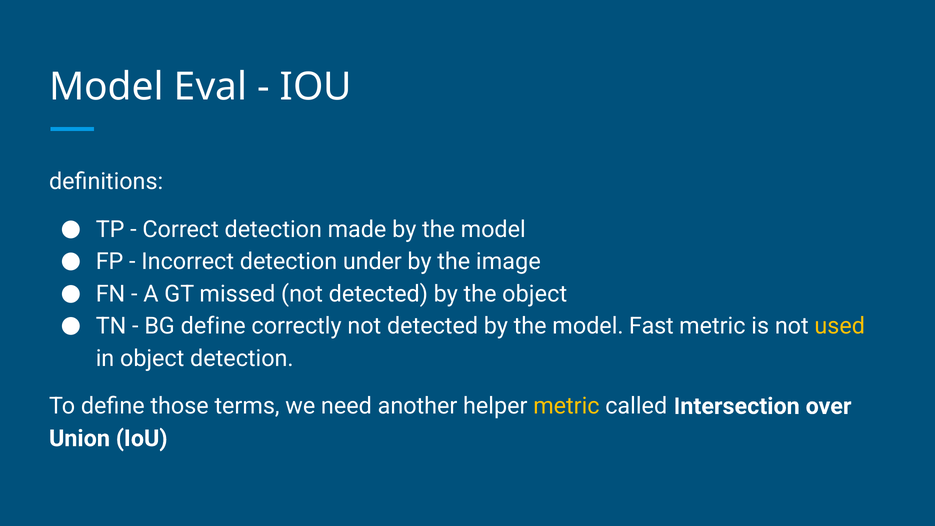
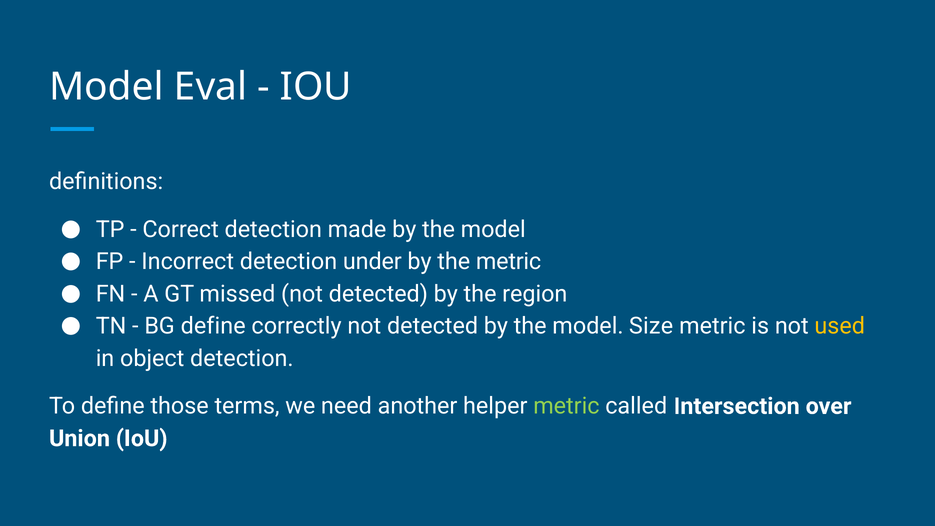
the image: image -> metric
the object: object -> region
Fast: Fast -> Size
metric at (566, 406) colour: yellow -> light green
